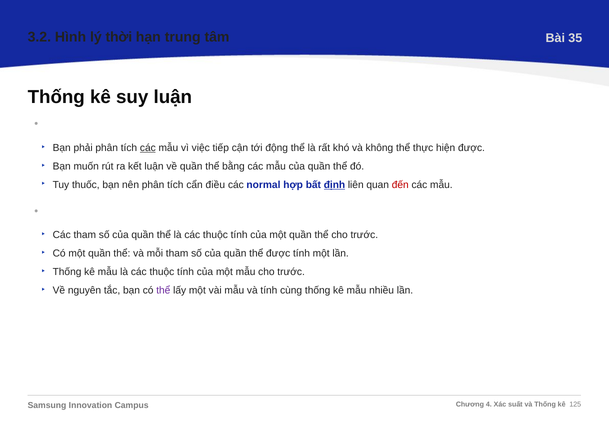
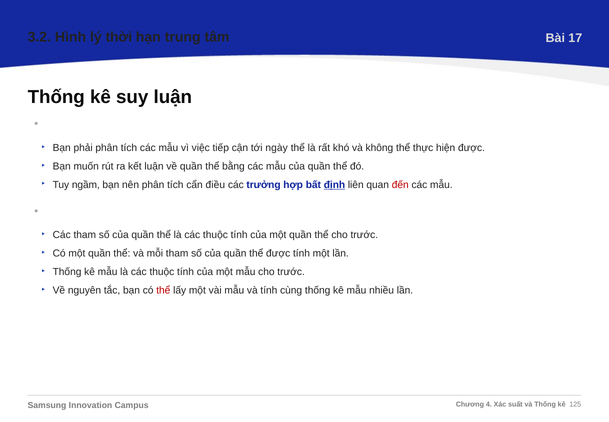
35: 35 -> 17
các at (148, 148) underline: present -> none
động: động -> ngày
thuốc: thuốc -> ngầm
normal: normal -> trưởng
thể at (163, 290) colour: purple -> red
